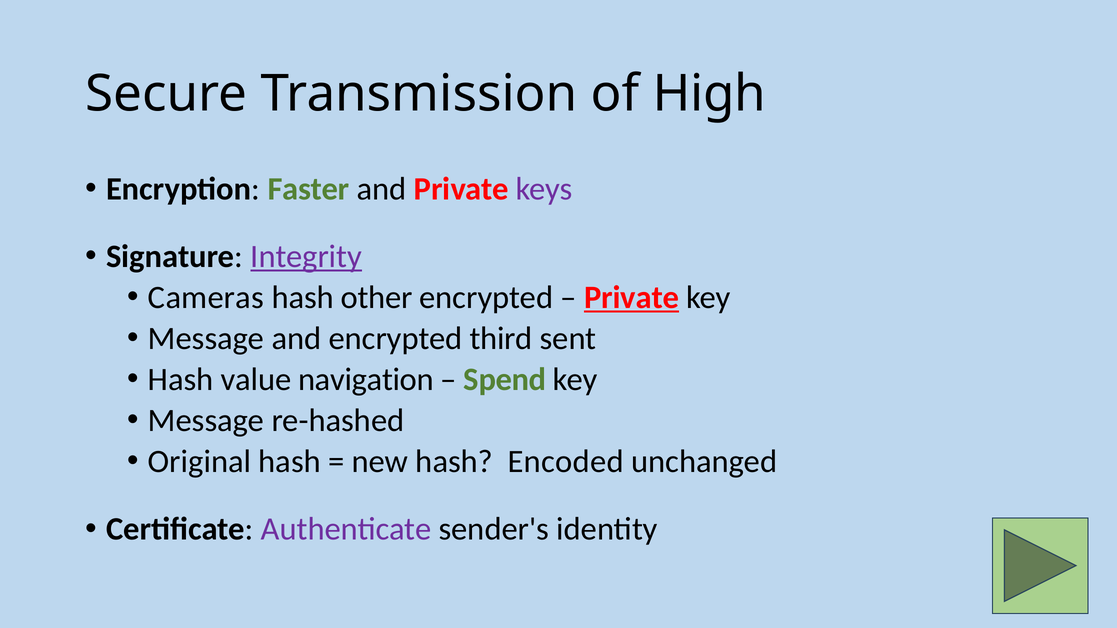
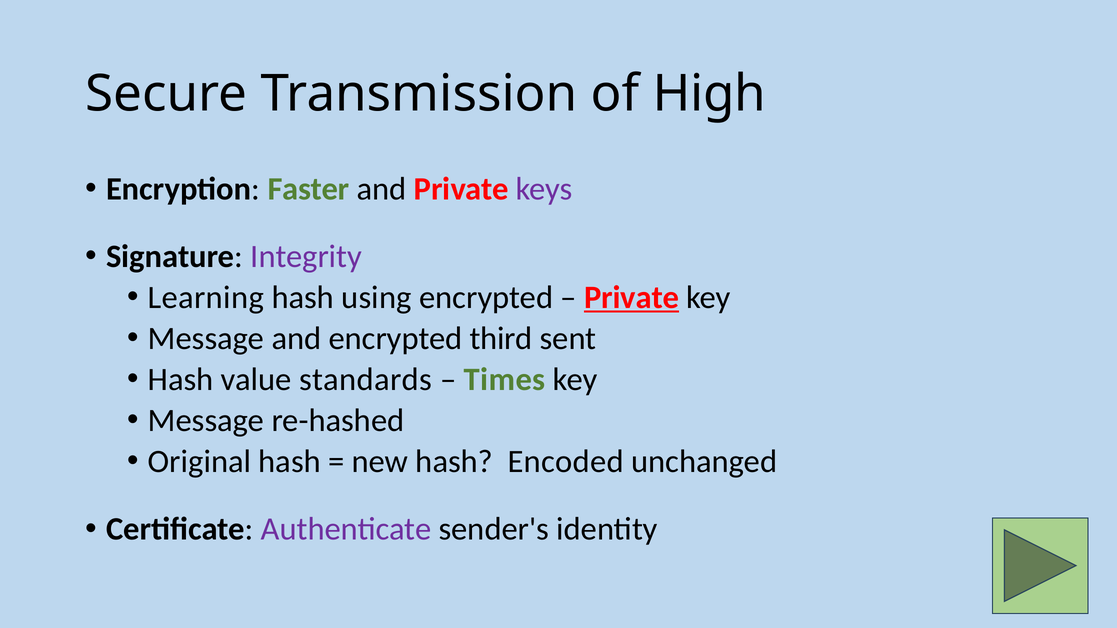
Integrity underline: present -> none
Cameras: Cameras -> Learning
other: other -> using
navigation: navigation -> standards
Spend: Spend -> Times
